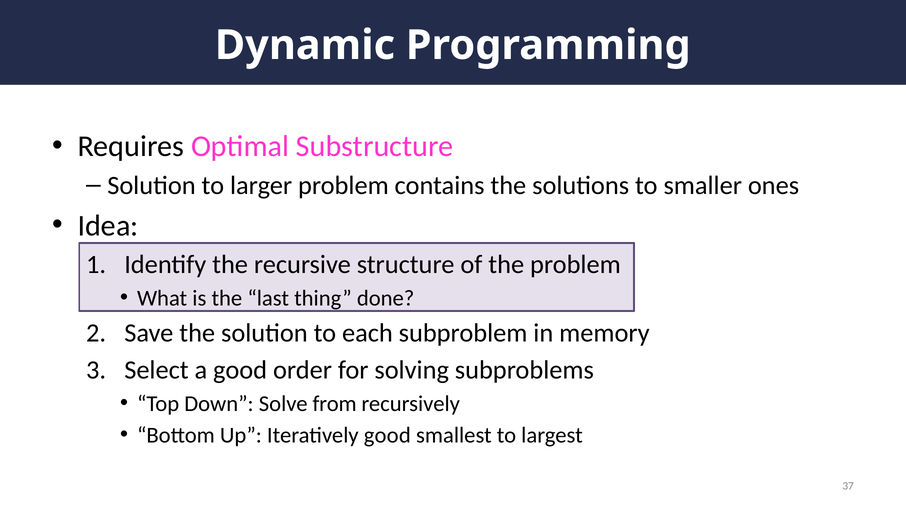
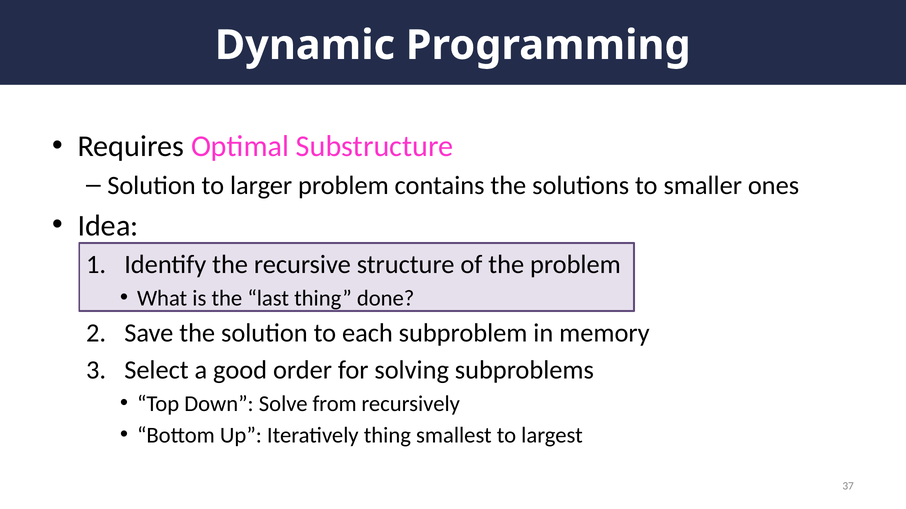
Iteratively good: good -> thing
